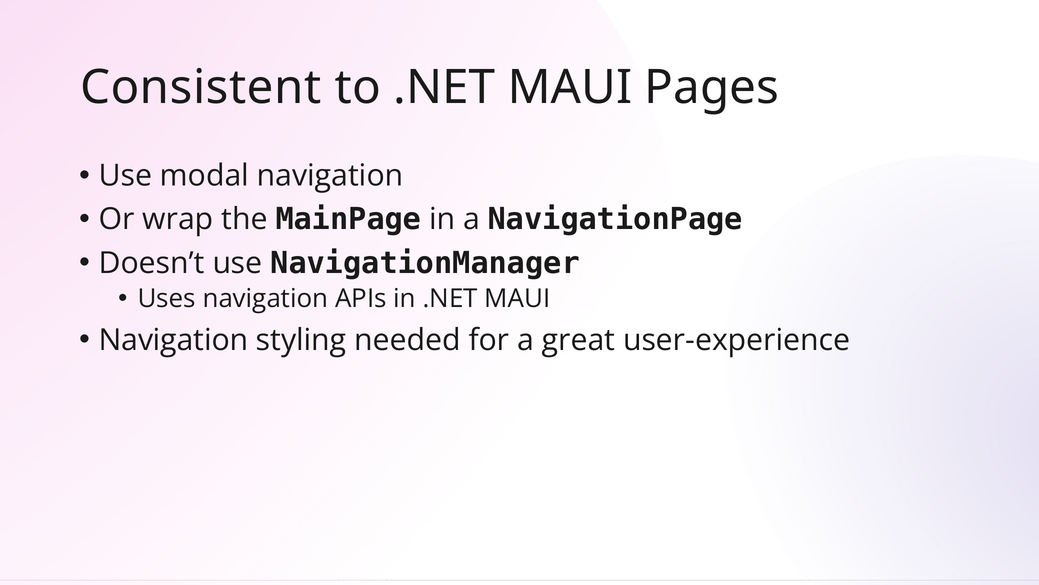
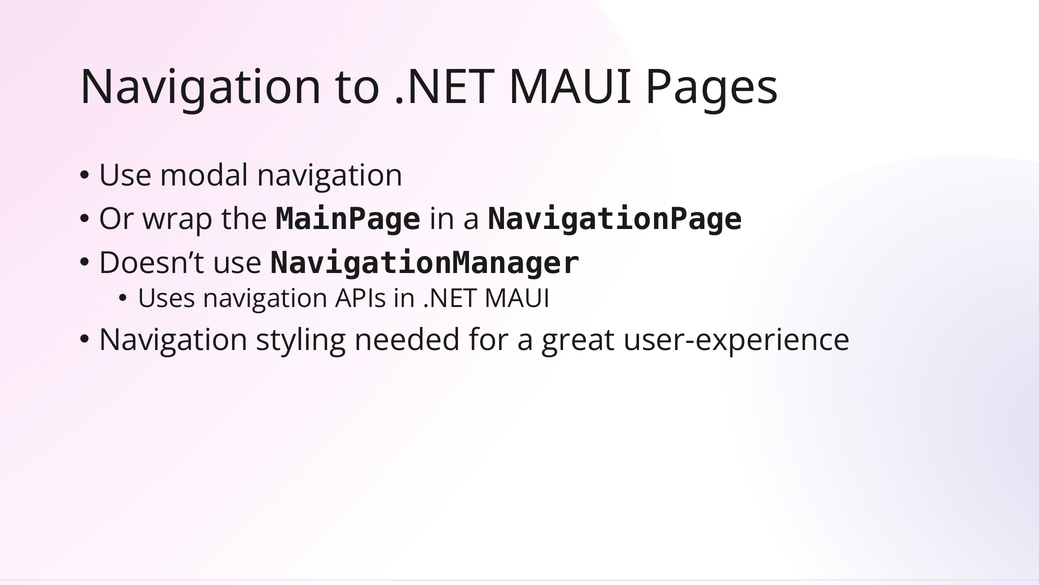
Consistent at (201, 87): Consistent -> Navigation
